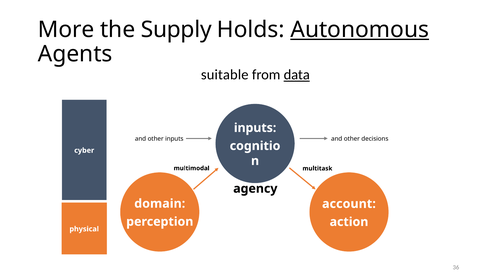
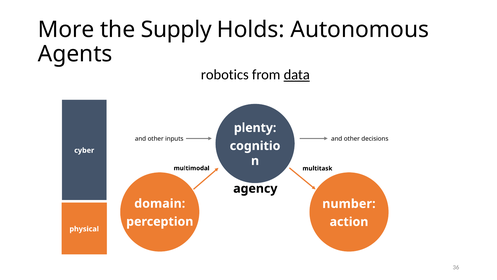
Autonomous underline: present -> none
suitable: suitable -> robotics
inputs at (255, 128): inputs -> plenty
account: account -> number
